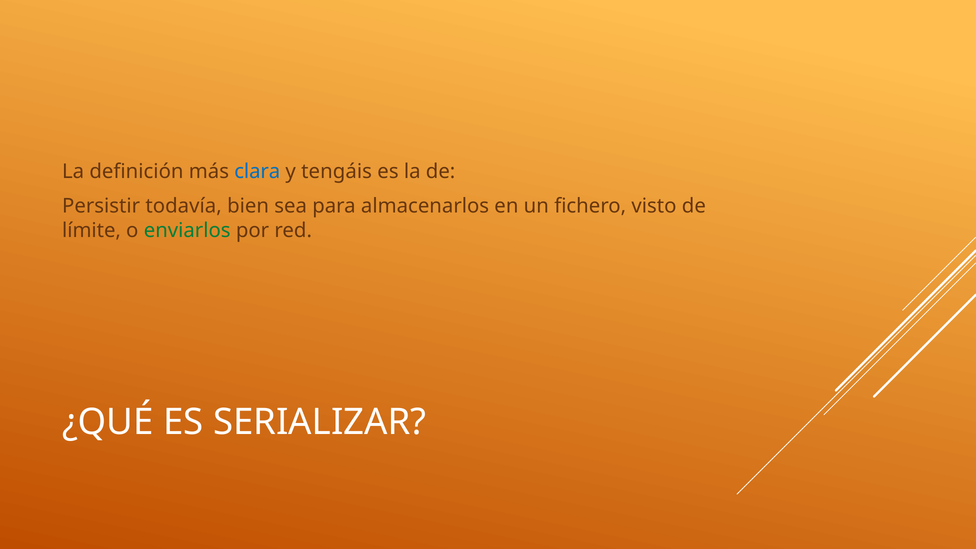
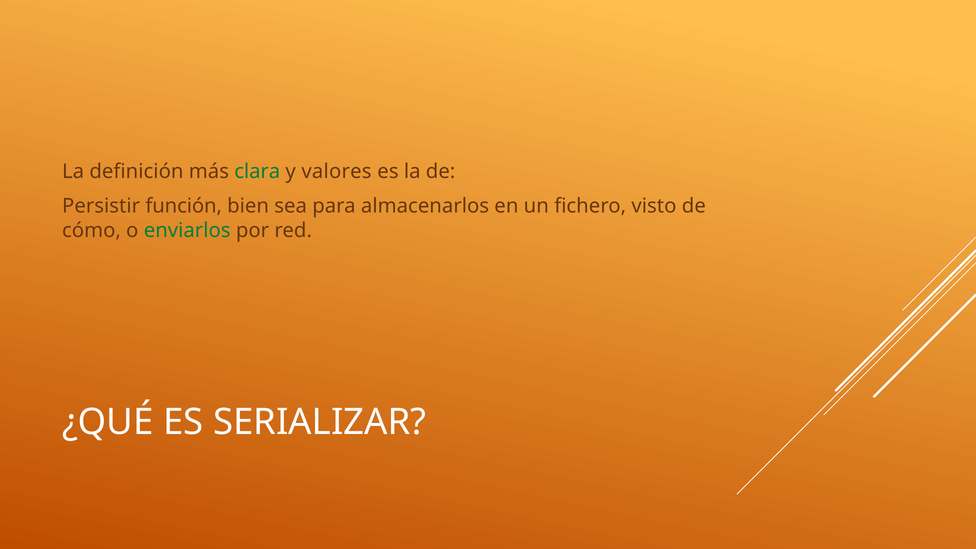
clara colour: blue -> green
tengáis: tengáis -> valores
todavía: todavía -> función
límite: límite -> cómo
